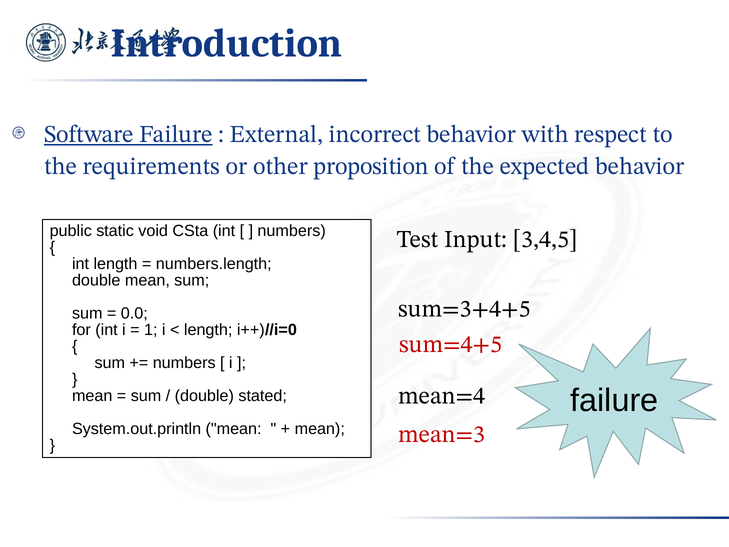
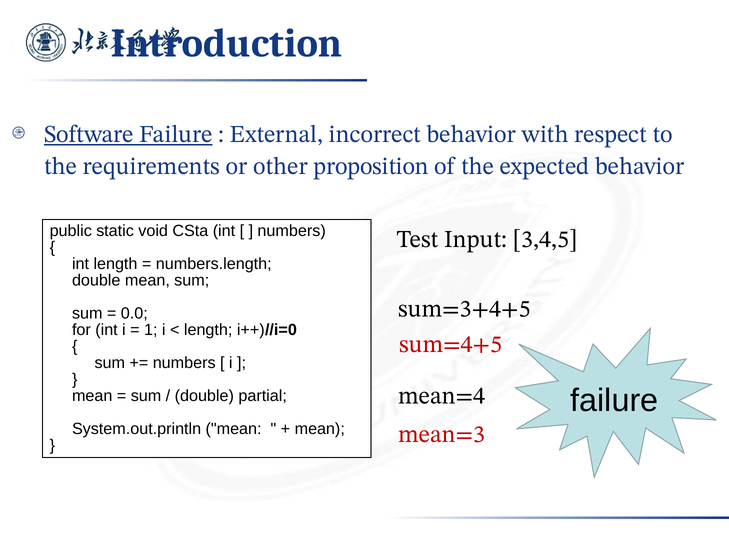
stated: stated -> partial
